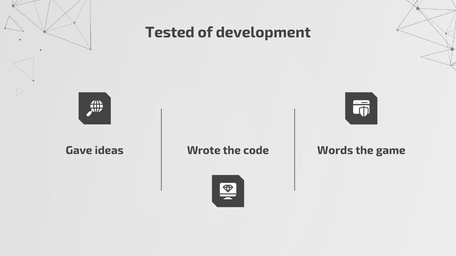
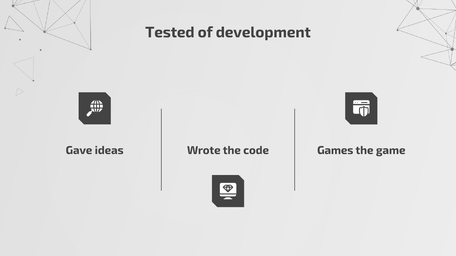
Words: Words -> Games
